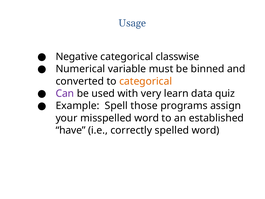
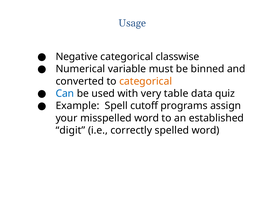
Can colour: purple -> blue
learn: learn -> table
those: those -> cutoff
have: have -> digit
